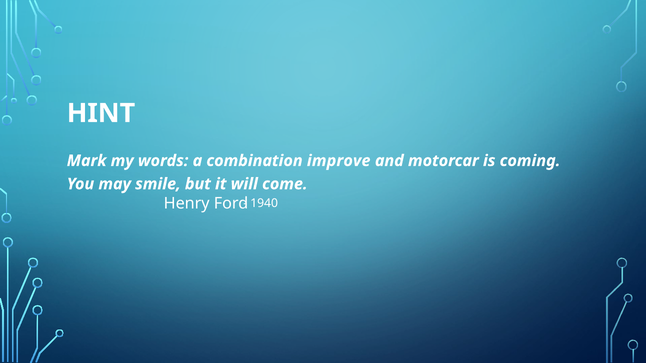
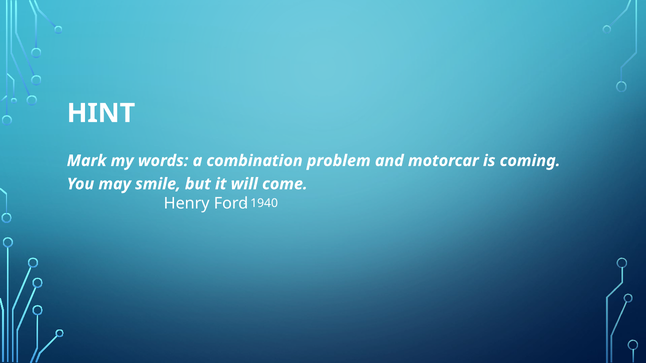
improve: improve -> problem
